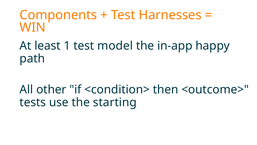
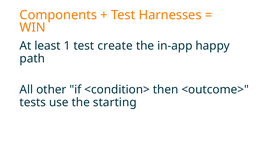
model: model -> create
